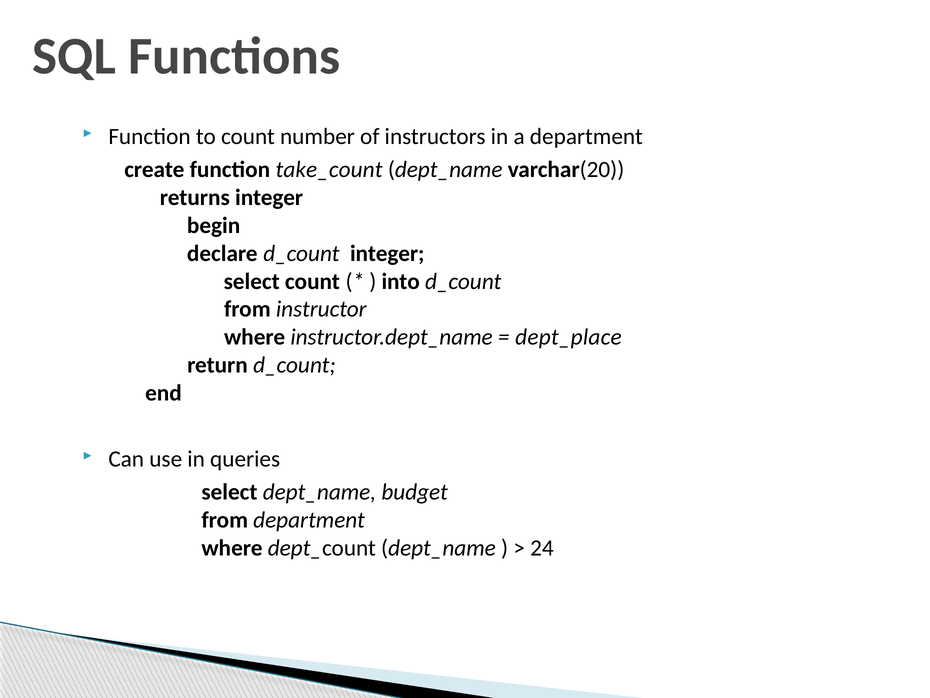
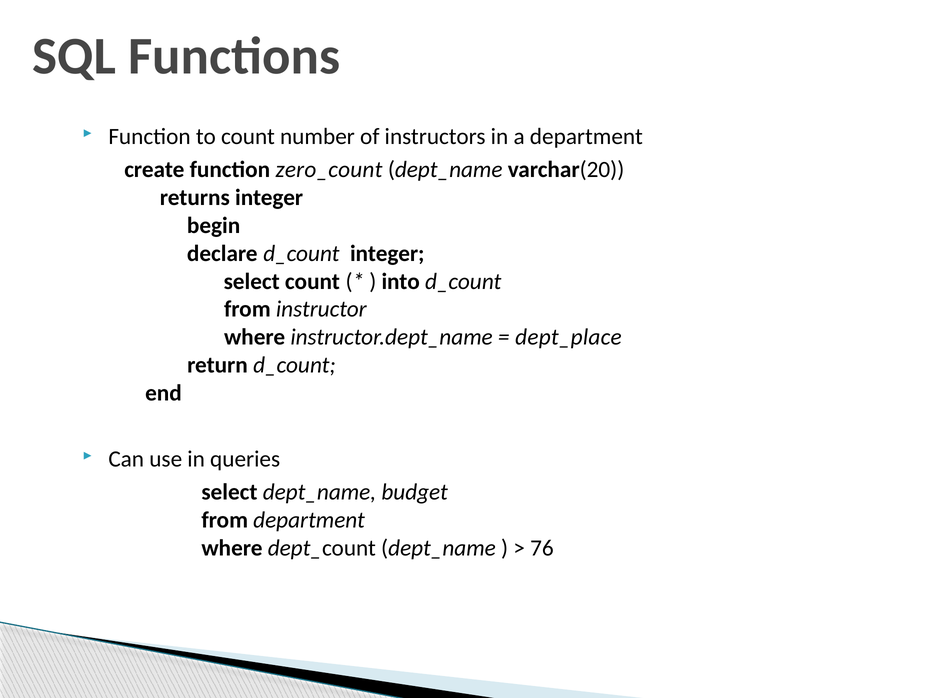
take_count: take_count -> zero_count
24: 24 -> 76
